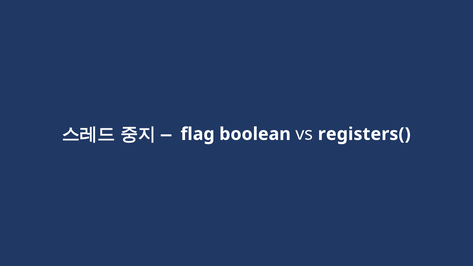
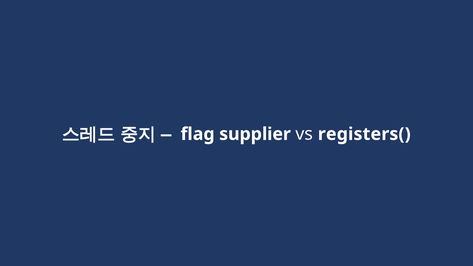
boolean: boolean -> supplier
